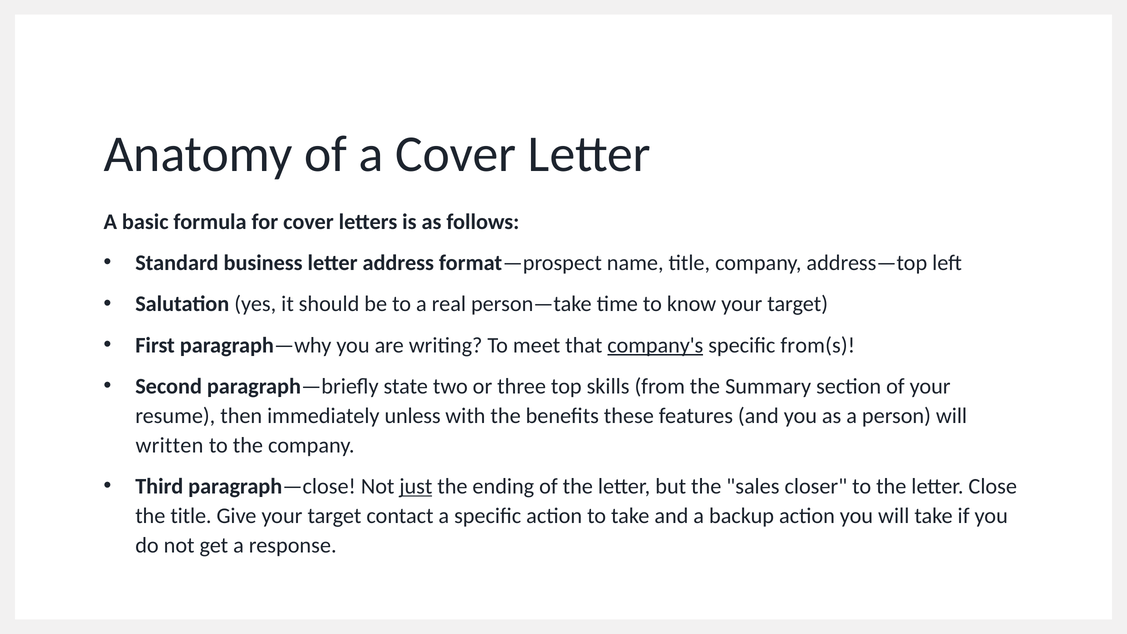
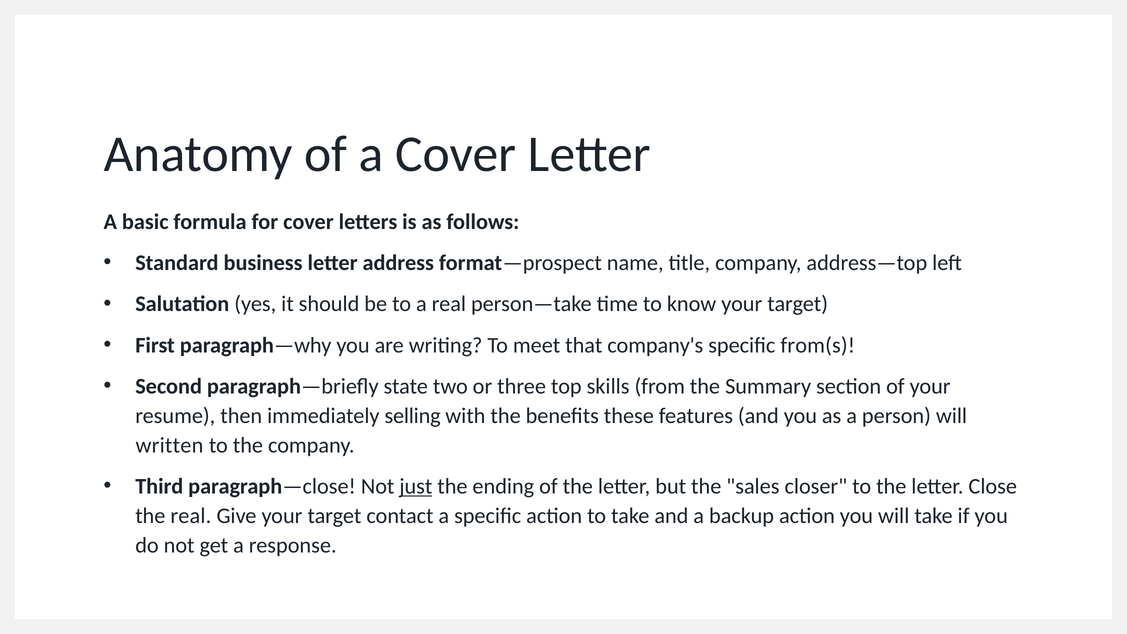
company's underline: present -> none
unless: unless -> selling
the title: title -> real
